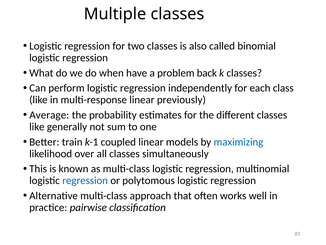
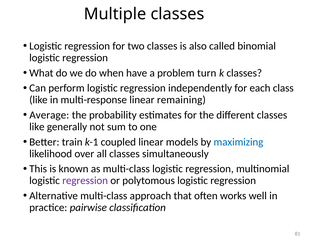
back: back -> turn
previously: previously -> remaining
regression at (85, 180) colour: blue -> purple
